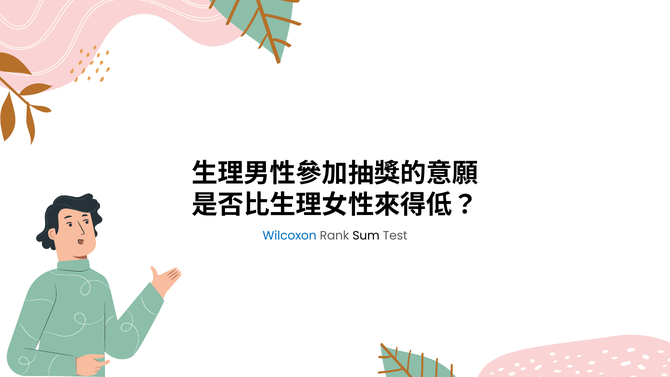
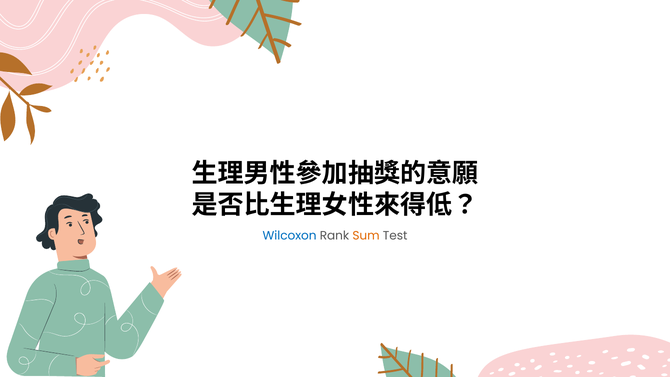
Sum colour: black -> orange
